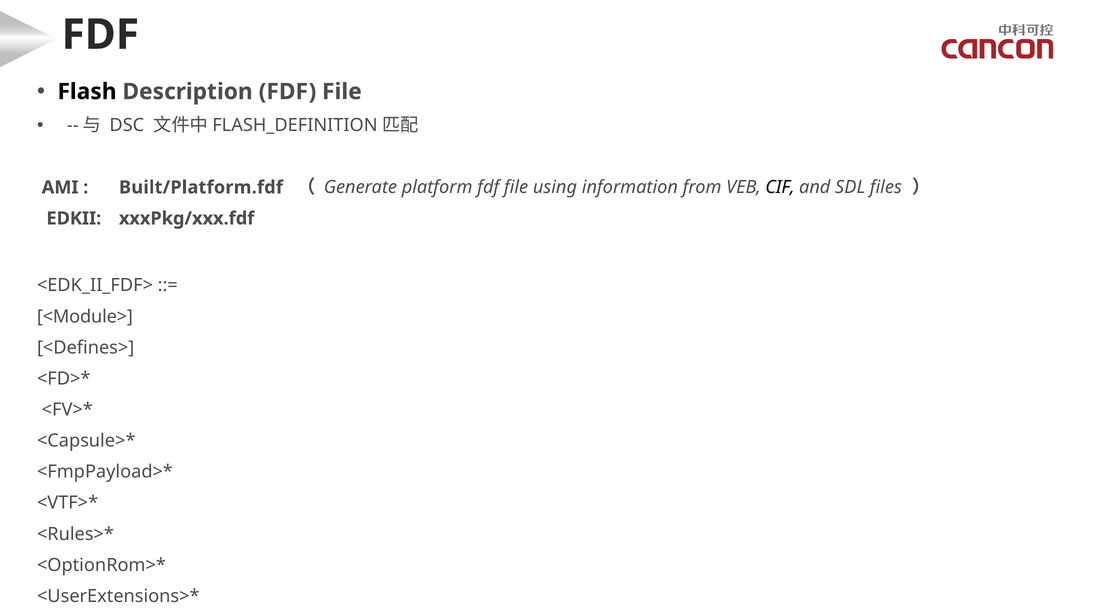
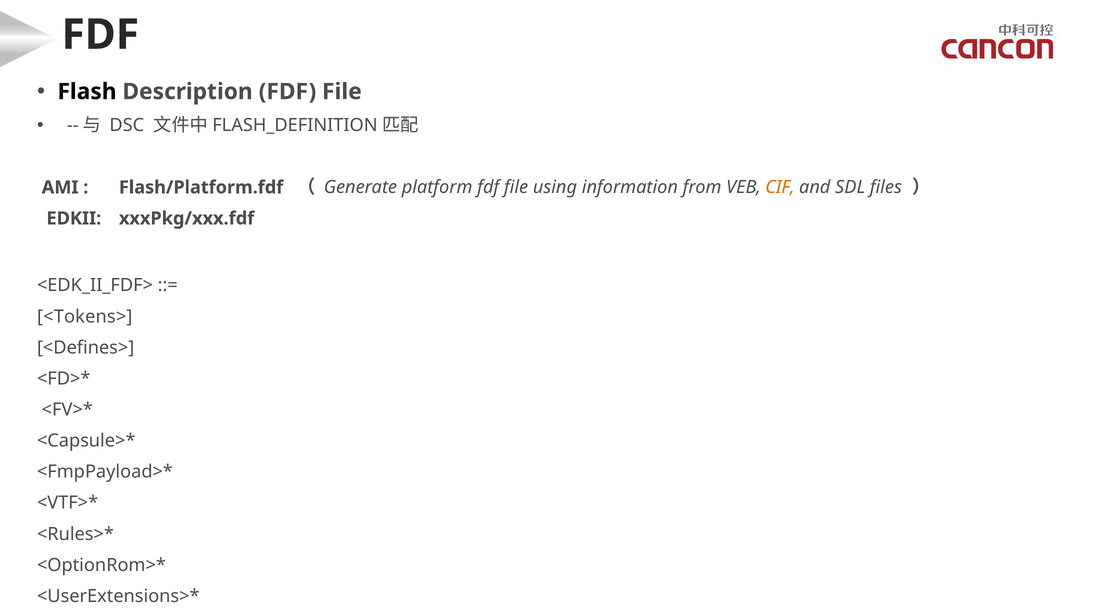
Built/Platform.fdf: Built/Platform.fdf -> Flash/Platform.fdf
CIF colour: black -> orange
<Module>: <Module> -> <Tokens>
